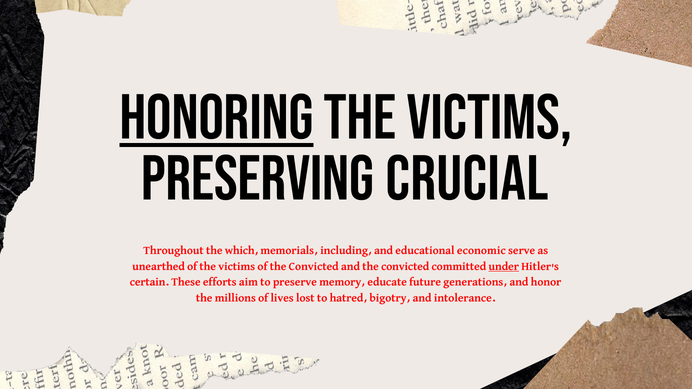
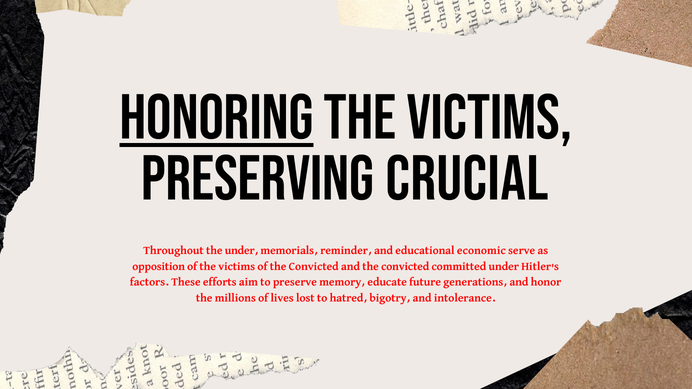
the which: which -> under
including: including -> reminder
unearthed: unearthed -> opposition
under at (504, 266) underline: present -> none
certain: certain -> factors
